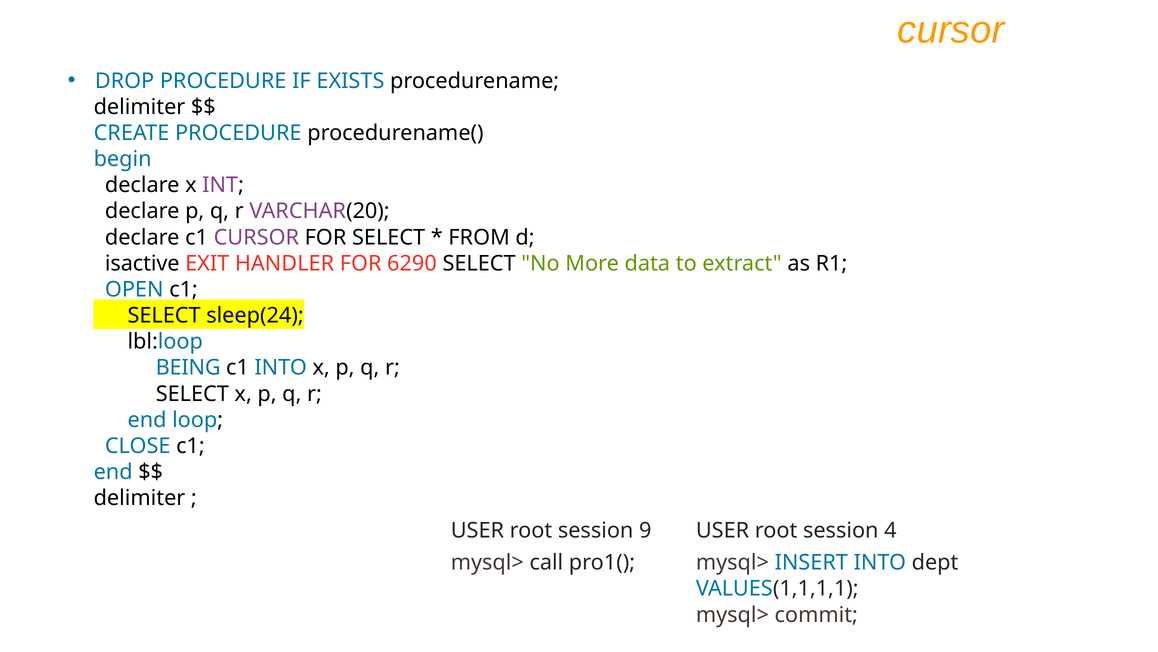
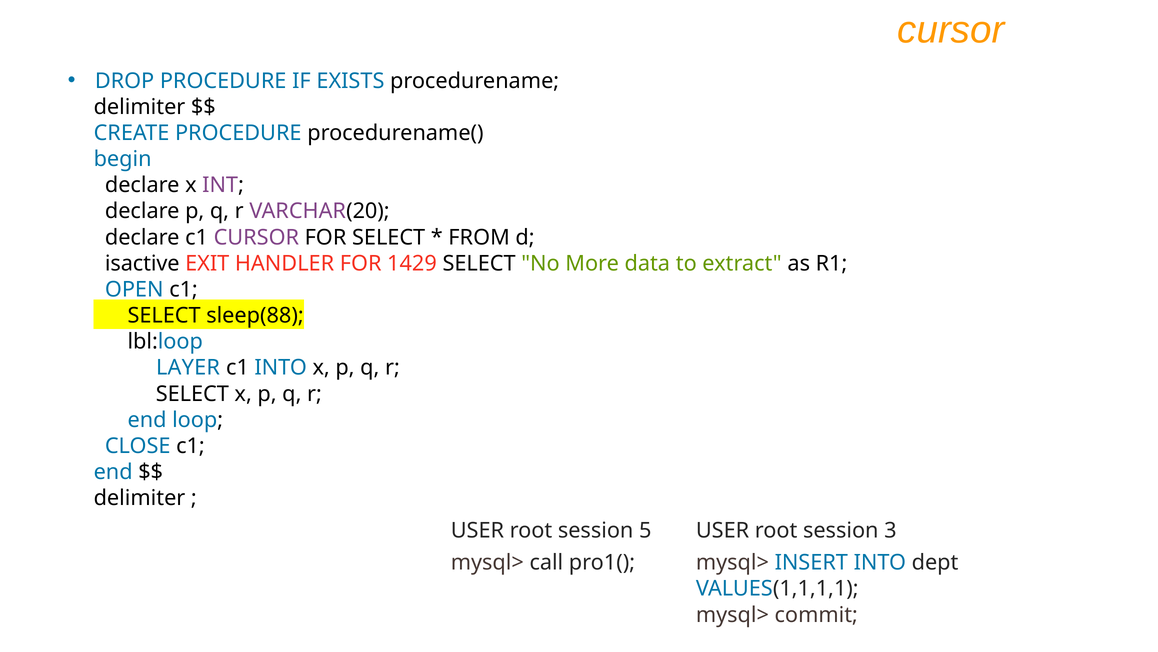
6290: 6290 -> 1429
sleep(24: sleep(24 -> sleep(88
BEING: BEING -> LAYER
9: 9 -> 5
4: 4 -> 3
